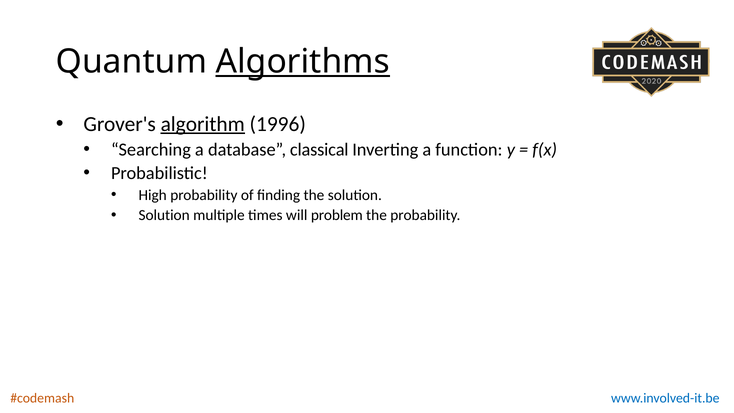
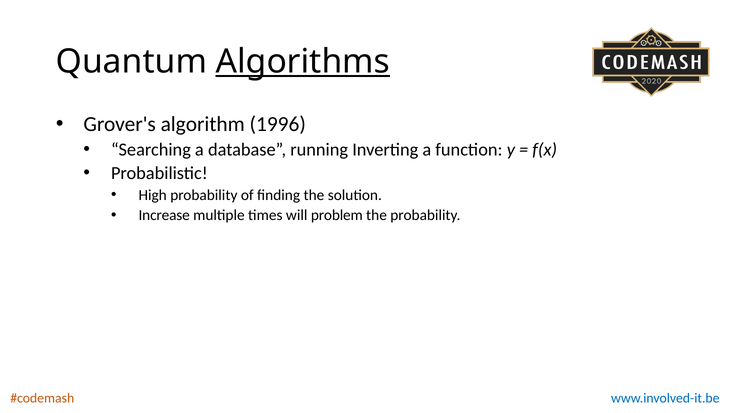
algorithm underline: present -> none
classical: classical -> running
Solution at (164, 215): Solution -> Increase
